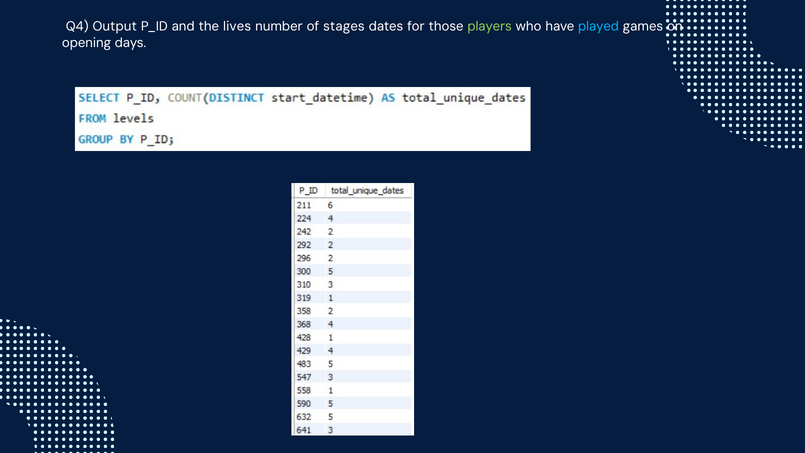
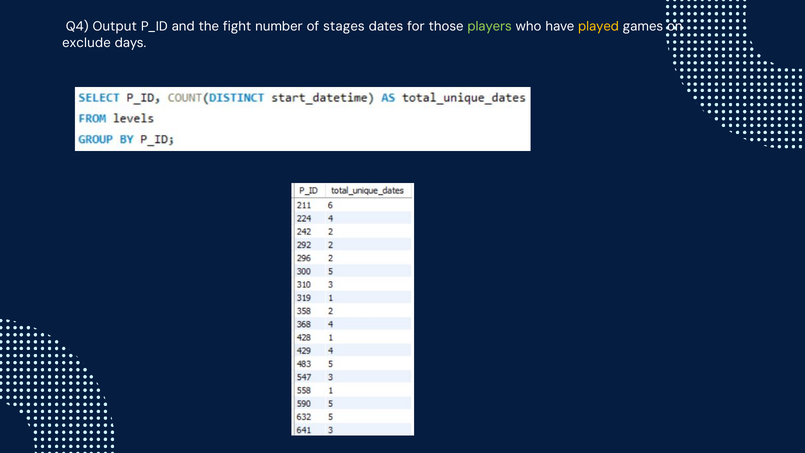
lives: lives -> fight
played colour: light blue -> yellow
opening: opening -> exclude
